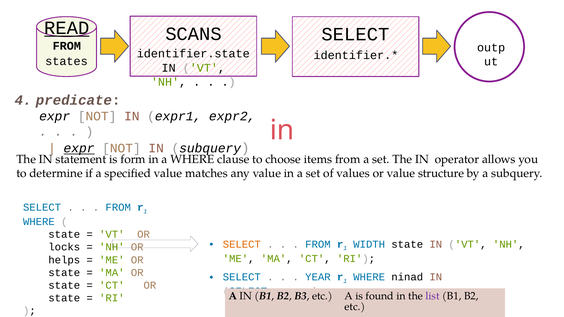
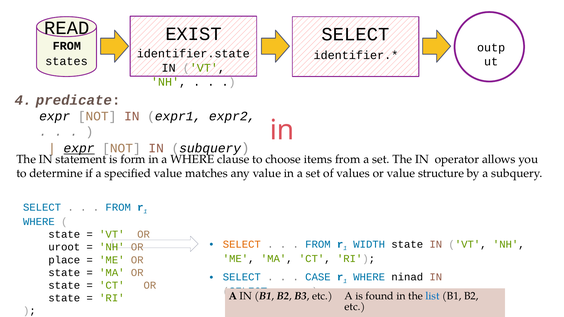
READ underline: present -> none
SCANS: SCANS -> EXIST
locks: locks -> uroot
helps: helps -> place
YEAR: YEAR -> CASE
list colour: purple -> blue
